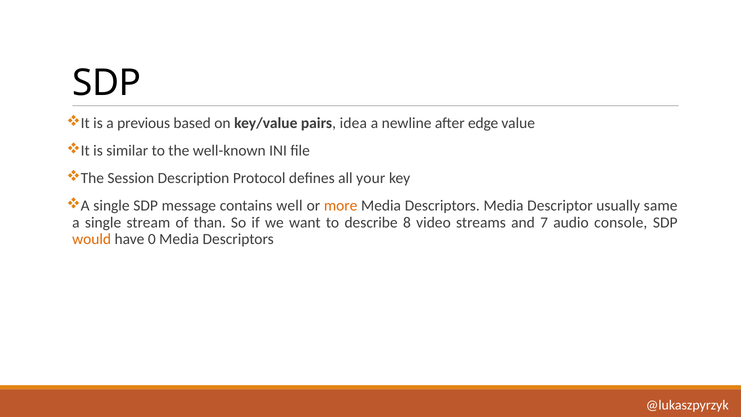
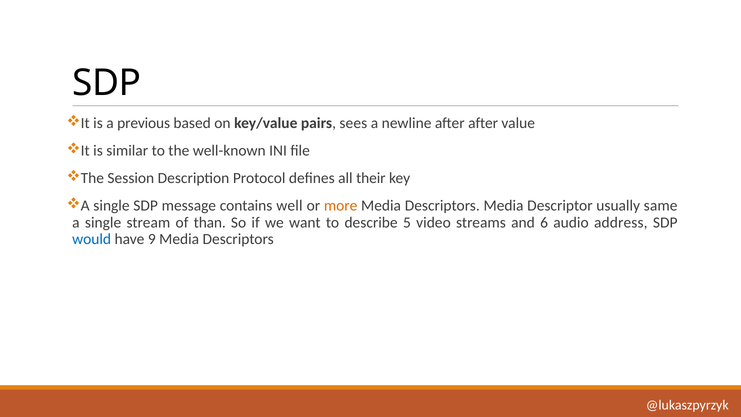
idea: idea -> sees
after edge: edge -> after
your: your -> their
8: 8 -> 5
7: 7 -> 6
console: console -> address
would colour: orange -> blue
0: 0 -> 9
